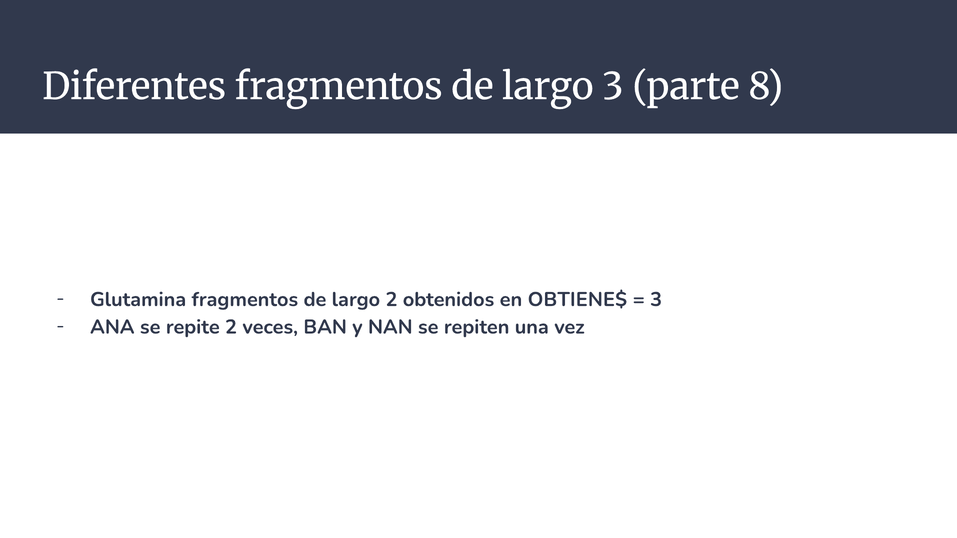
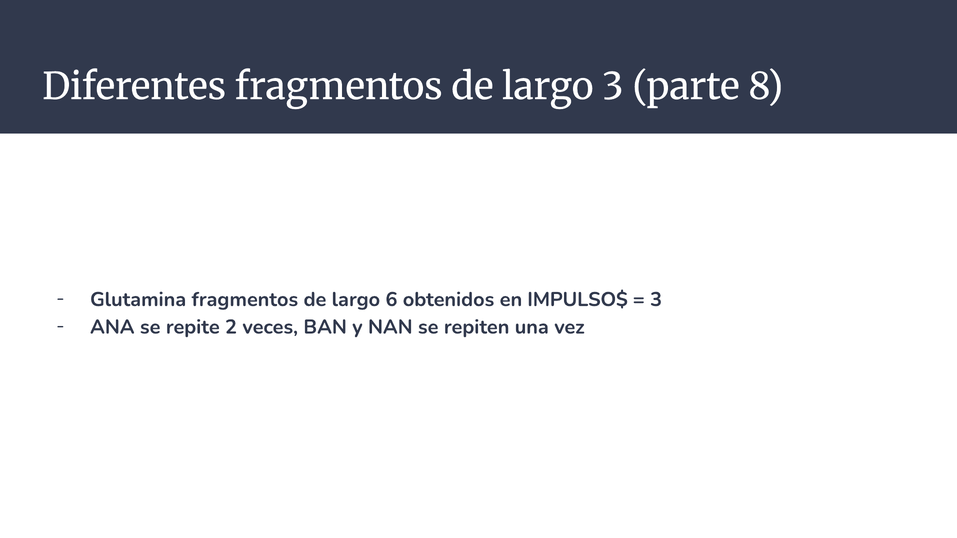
largo 2: 2 -> 6
OBTIENE$: OBTIENE$ -> IMPULSO$
